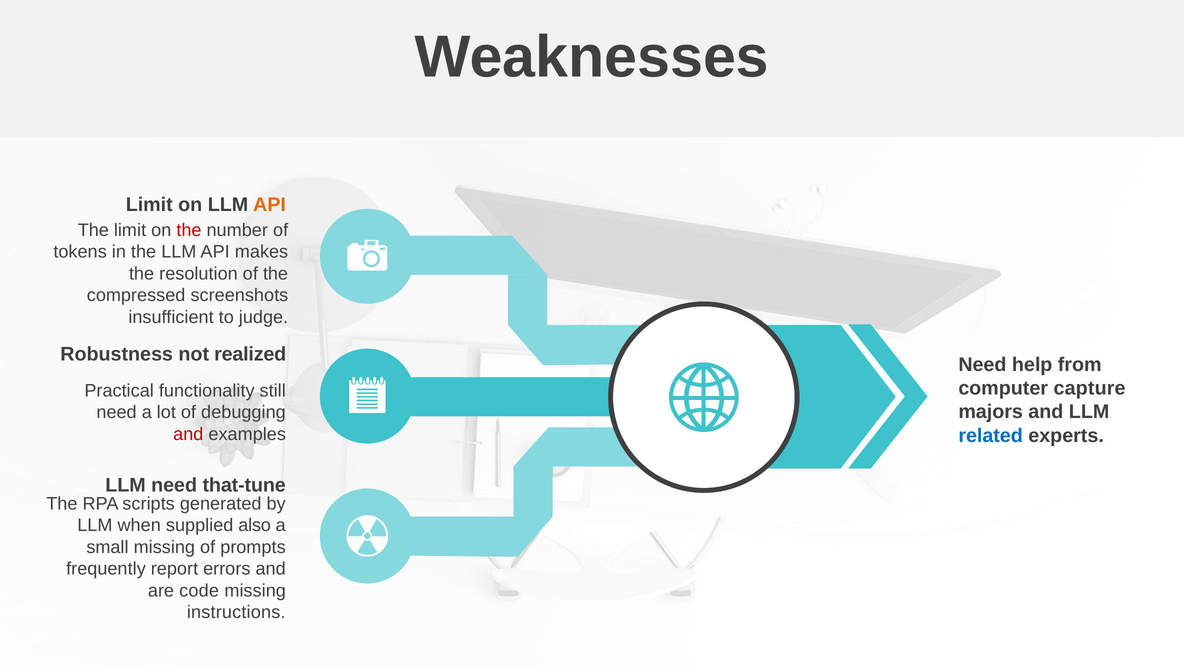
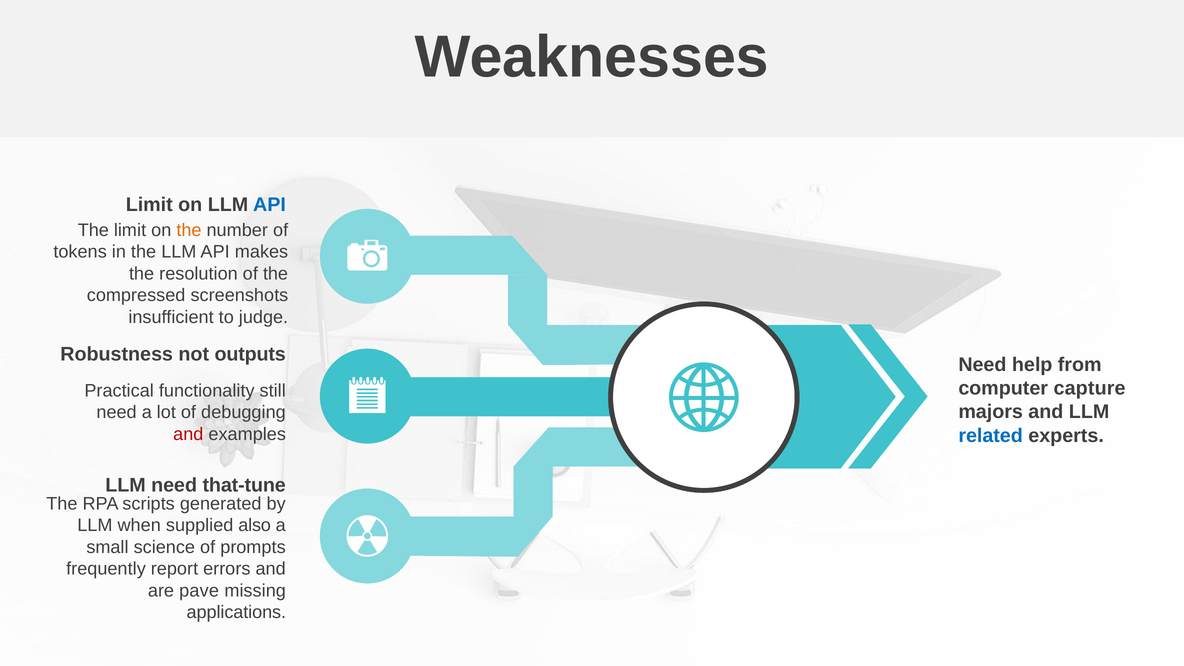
API at (270, 205) colour: orange -> blue
the at (189, 230) colour: red -> orange
realized: realized -> outputs
small missing: missing -> science
code: code -> pave
instructions: instructions -> applications
